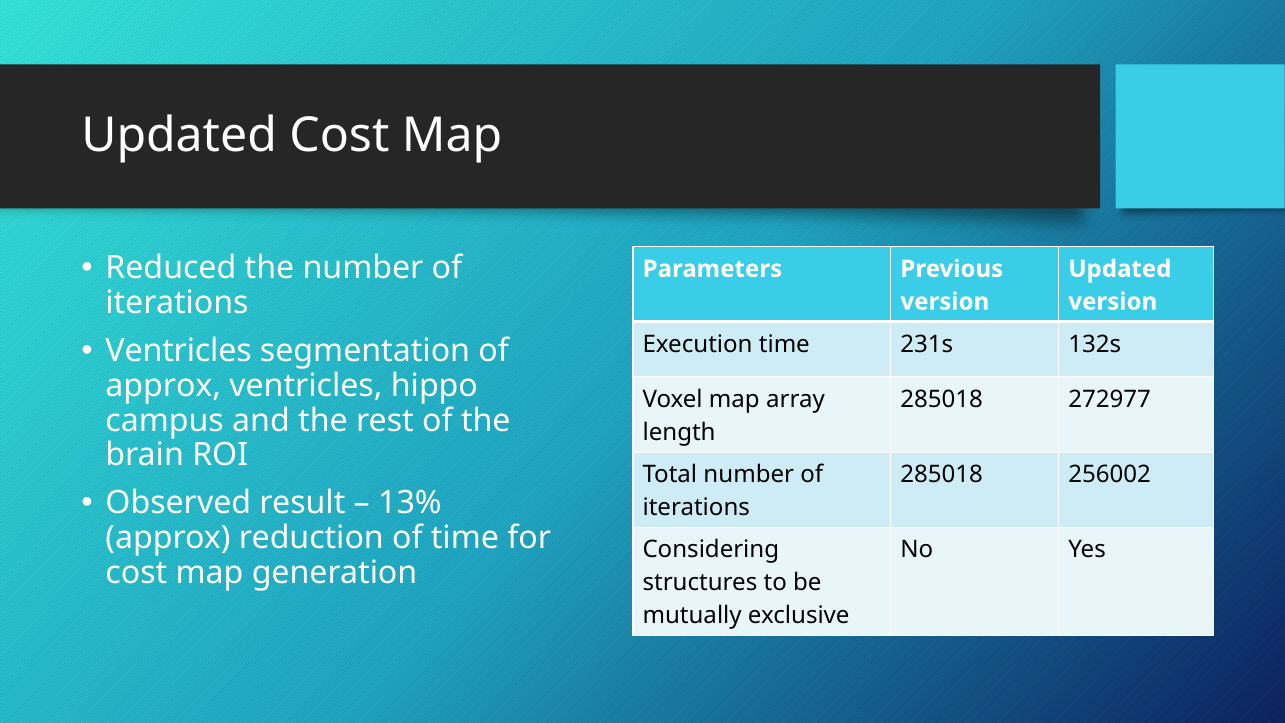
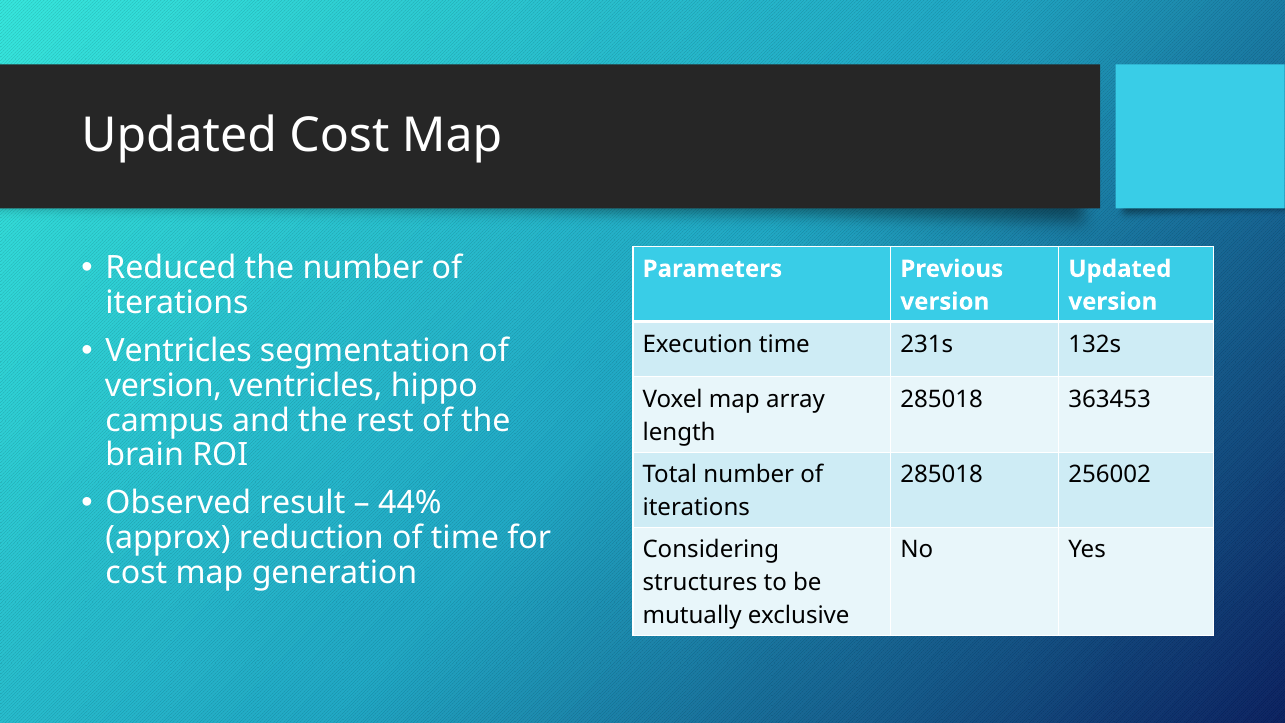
approx at (163, 386): approx -> version
272977: 272977 -> 363453
13%: 13% -> 44%
